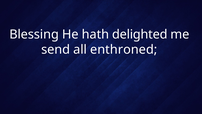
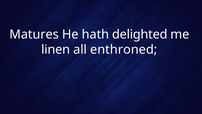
Blessing: Blessing -> Matures
send: send -> linen
